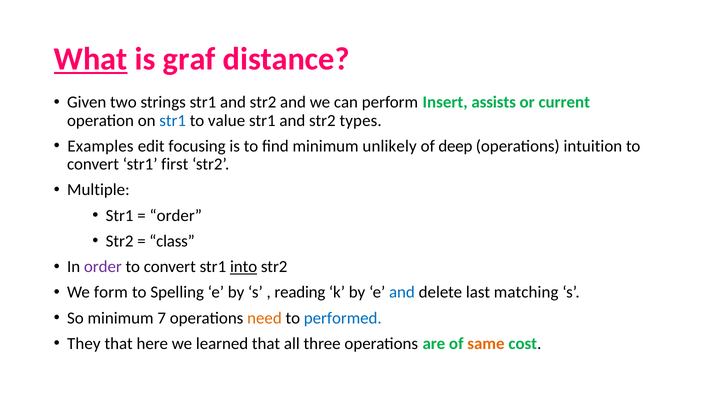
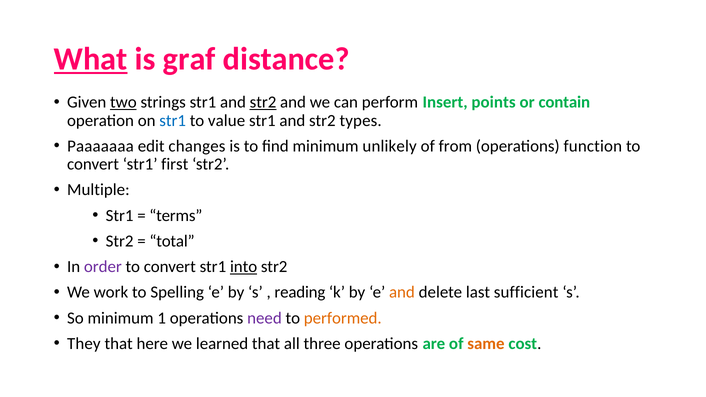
two underline: none -> present
str2 at (263, 102) underline: none -> present
assists: assists -> points
current: current -> contain
Examples: Examples -> Paaaaaaa
focusing: focusing -> changes
deep: deep -> from
intuition: intuition -> function
order at (176, 216): order -> terms
class: class -> total
form: form -> work
and at (402, 292) colour: blue -> orange
matching: matching -> sufficient
7: 7 -> 1
need colour: orange -> purple
performed colour: blue -> orange
